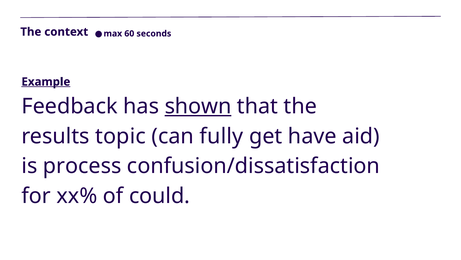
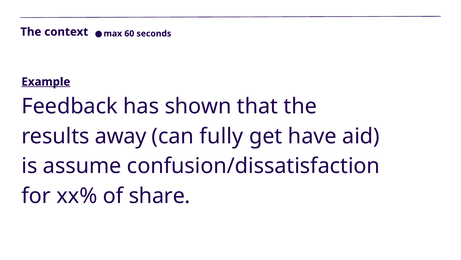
shown underline: present -> none
topic: topic -> away
process: process -> assume
could: could -> share
